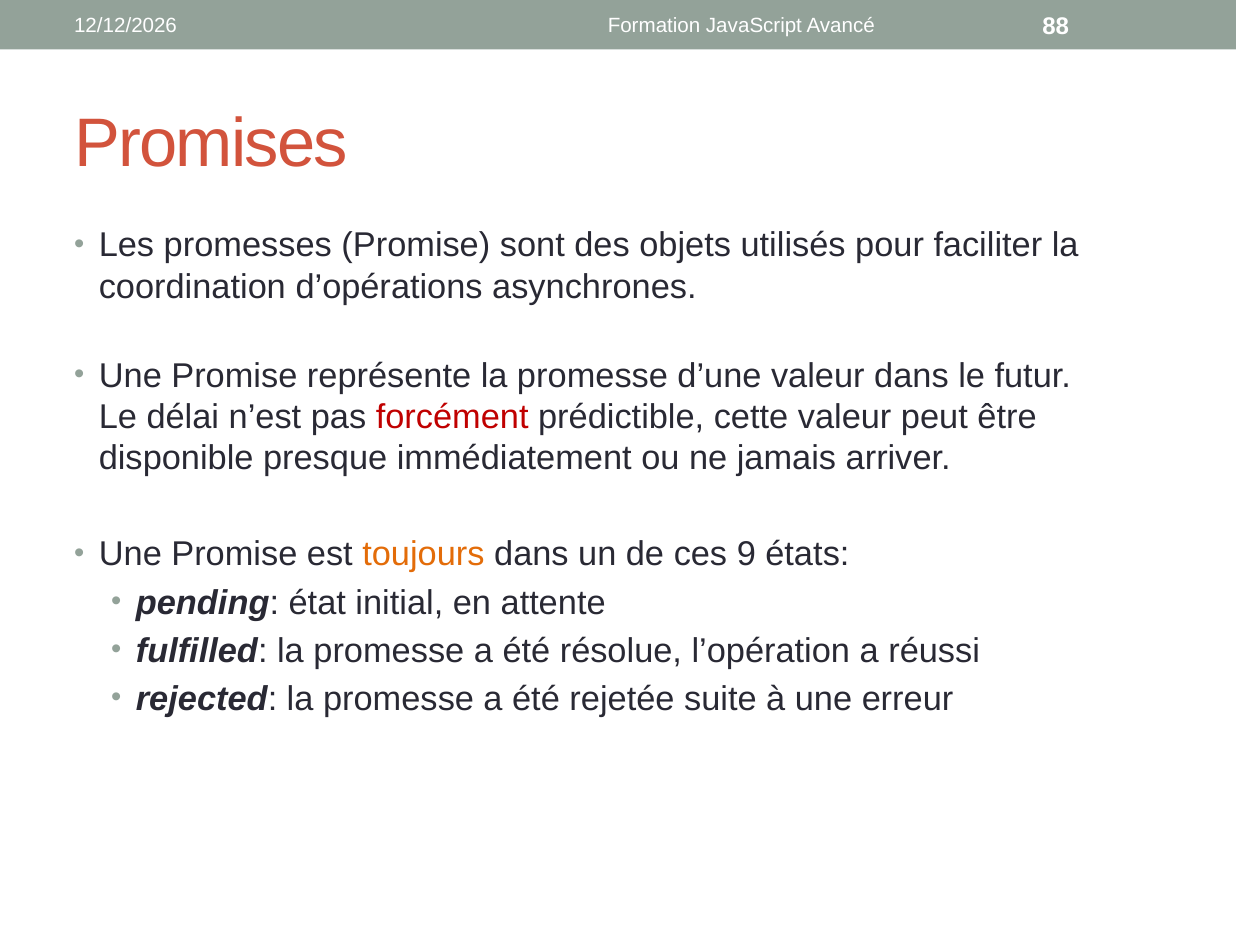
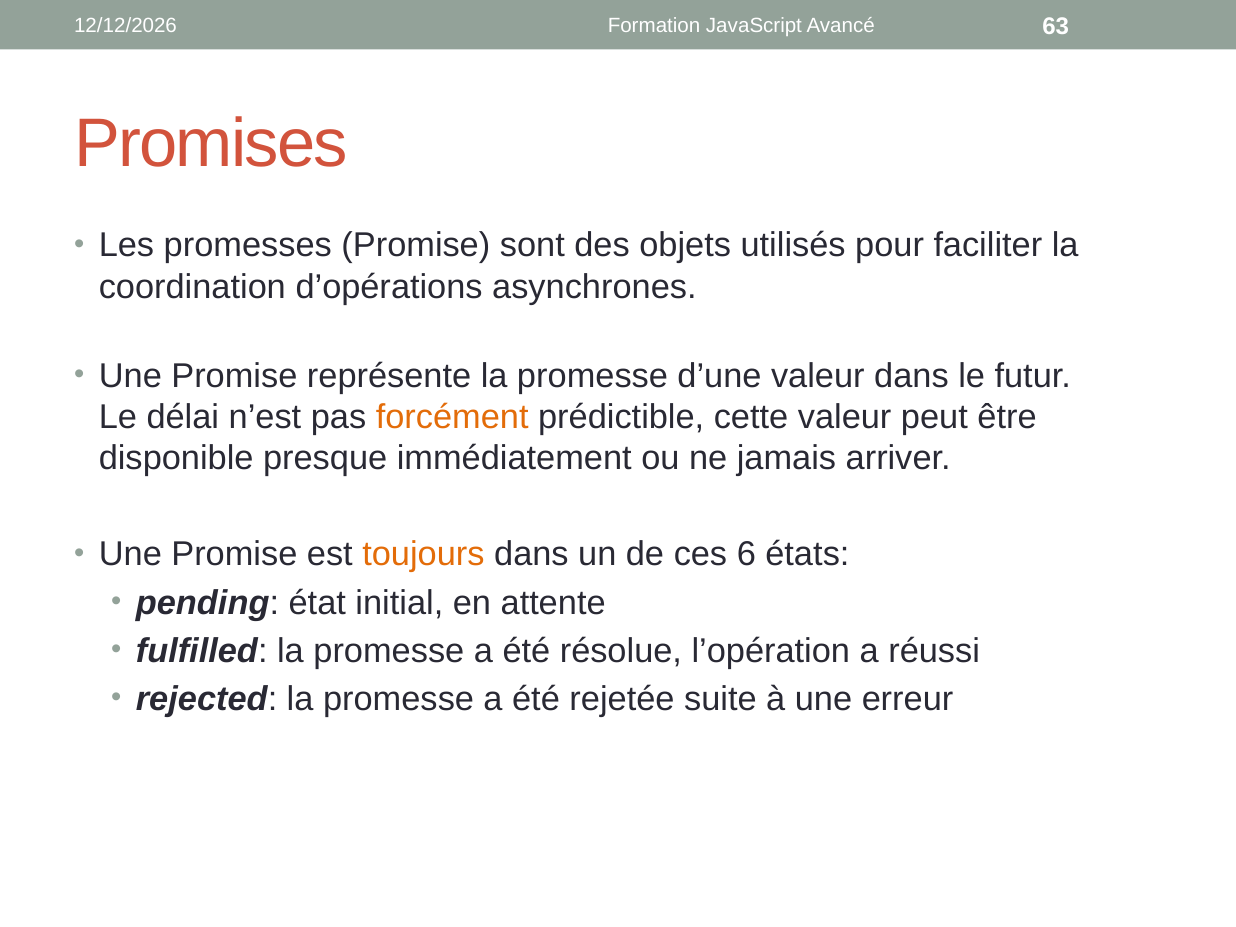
88: 88 -> 63
forcément colour: red -> orange
9: 9 -> 6
